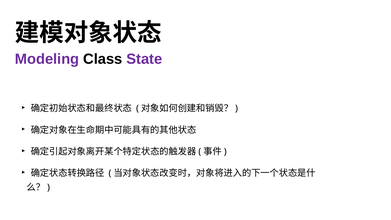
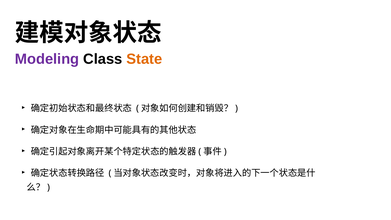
State colour: purple -> orange
